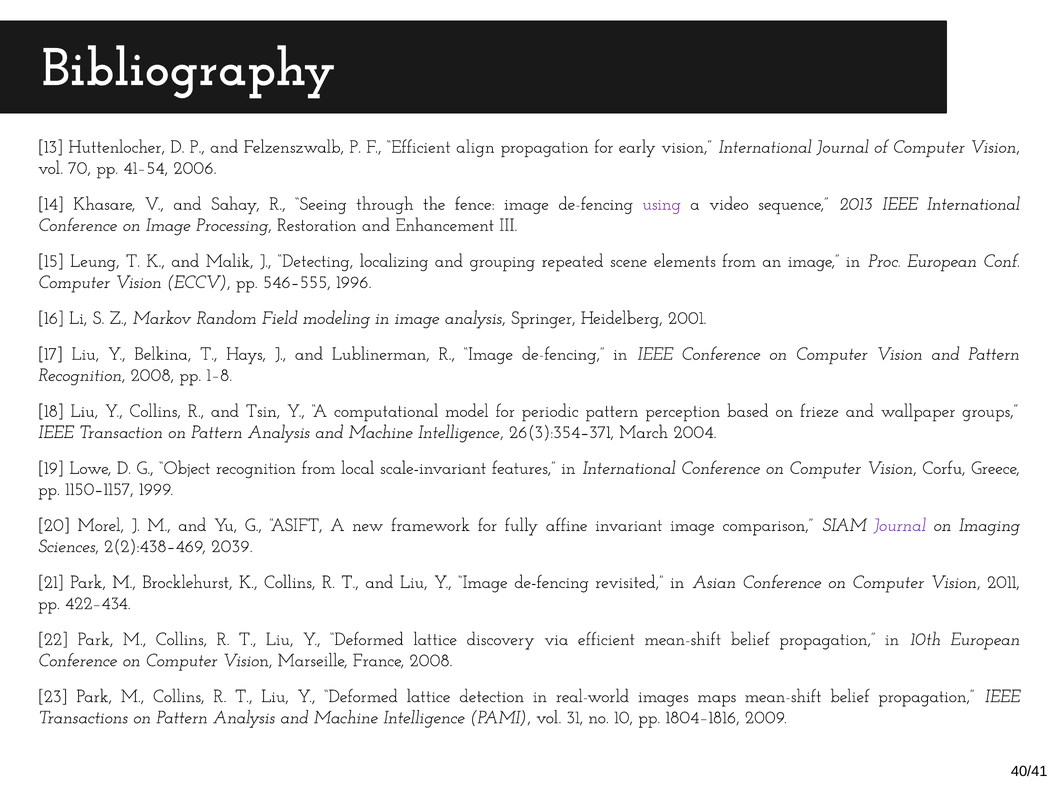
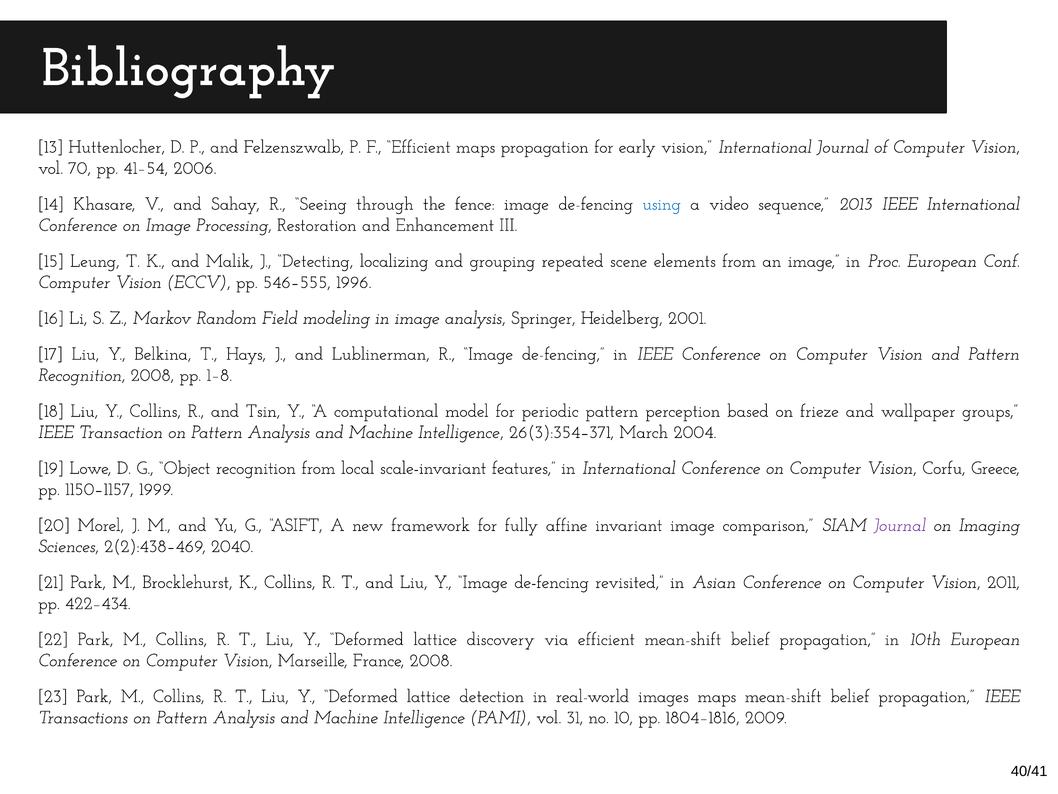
Efficient align: align -> maps
using colour: purple -> blue
2039: 2039 -> 2040
